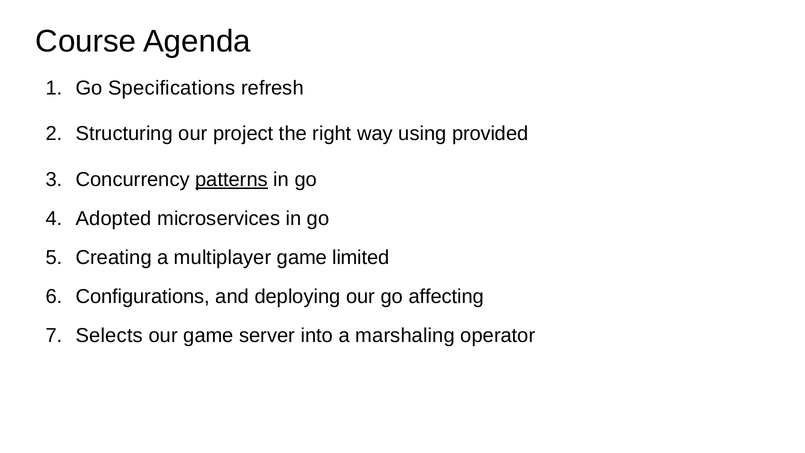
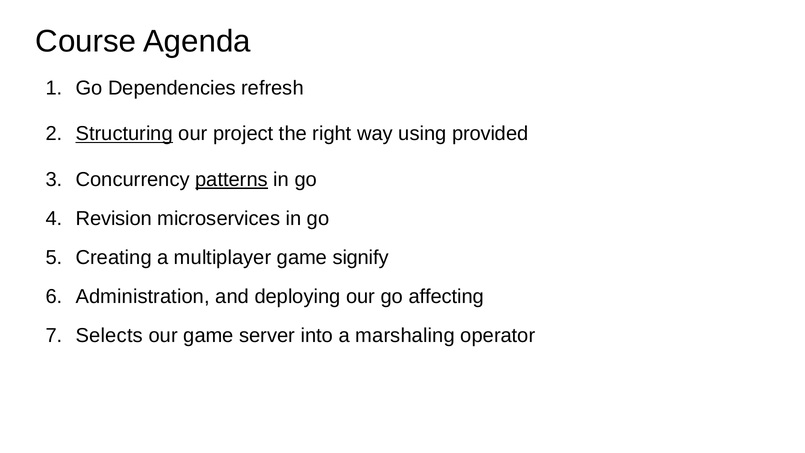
Specifications: Specifications -> Dependencies
Structuring underline: none -> present
Adopted: Adopted -> Revision
limited: limited -> signify
Configurations: Configurations -> Administration
